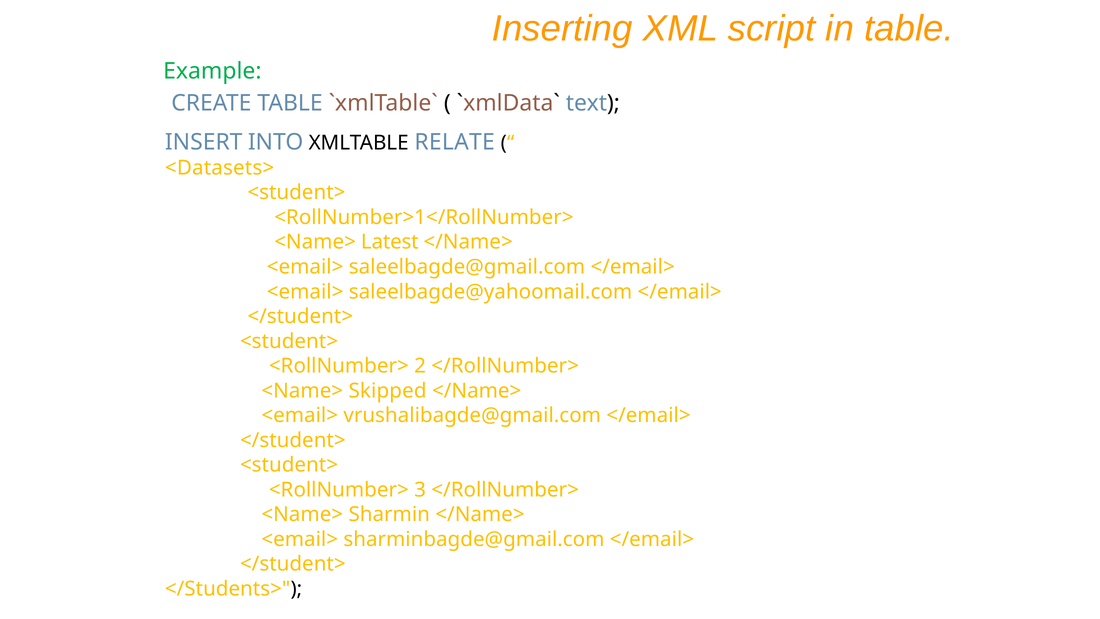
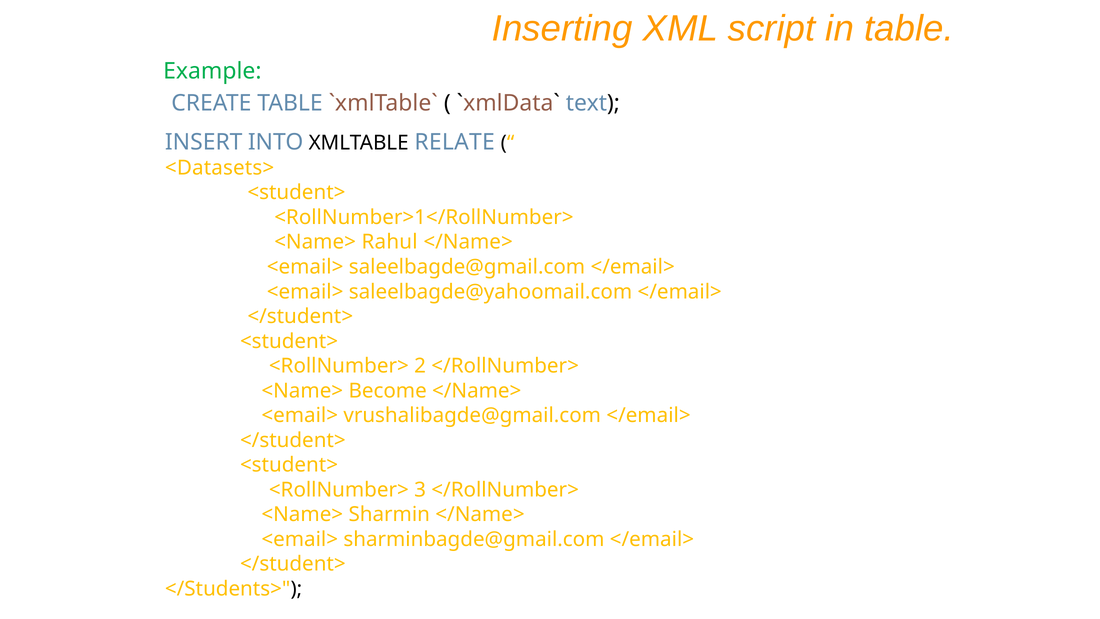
Latest: Latest -> Rahul
Skipped: Skipped -> Become
